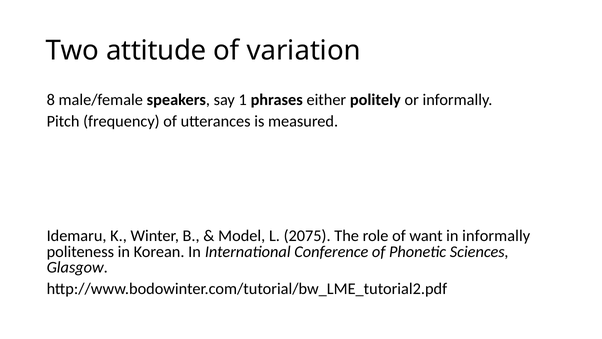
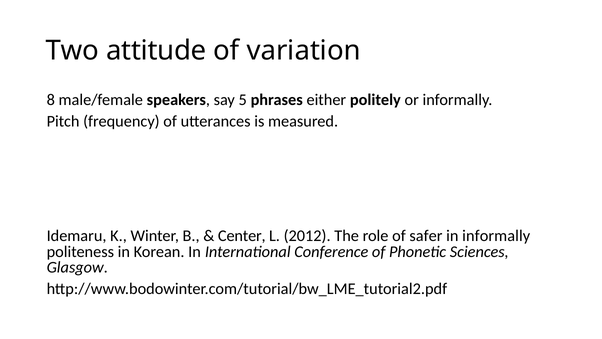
1: 1 -> 5
Model: Model -> Center
2075: 2075 -> 2012
want: want -> safer
